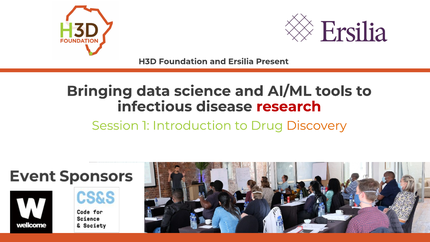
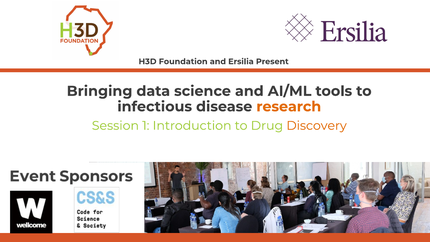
research colour: red -> orange
